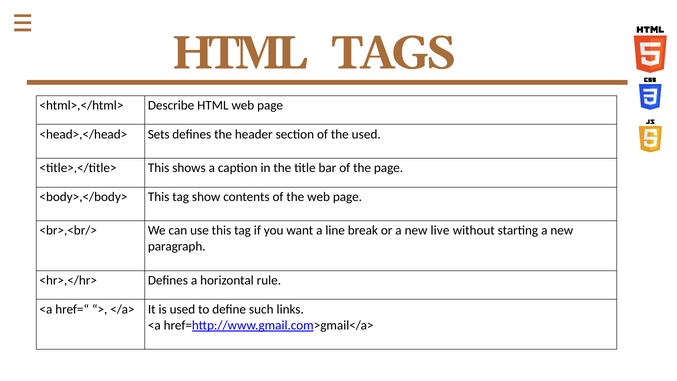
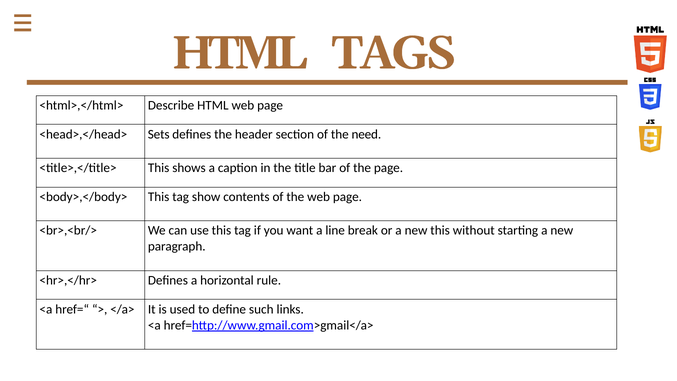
the used: used -> need
new live: live -> this
